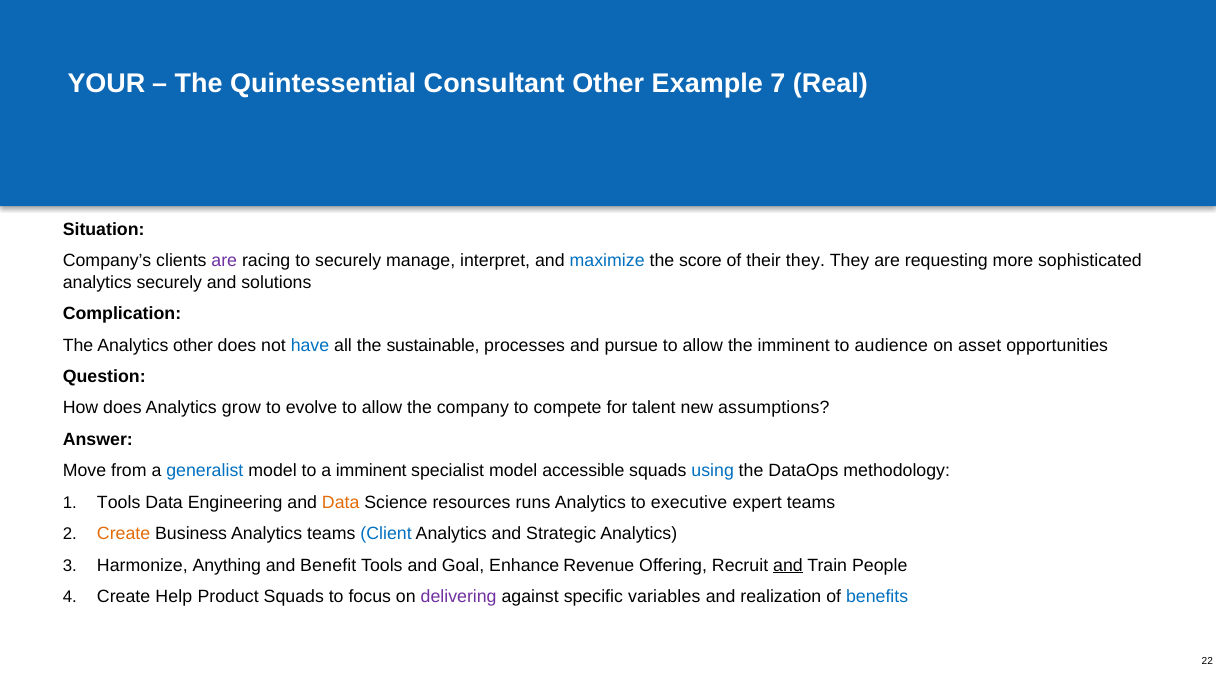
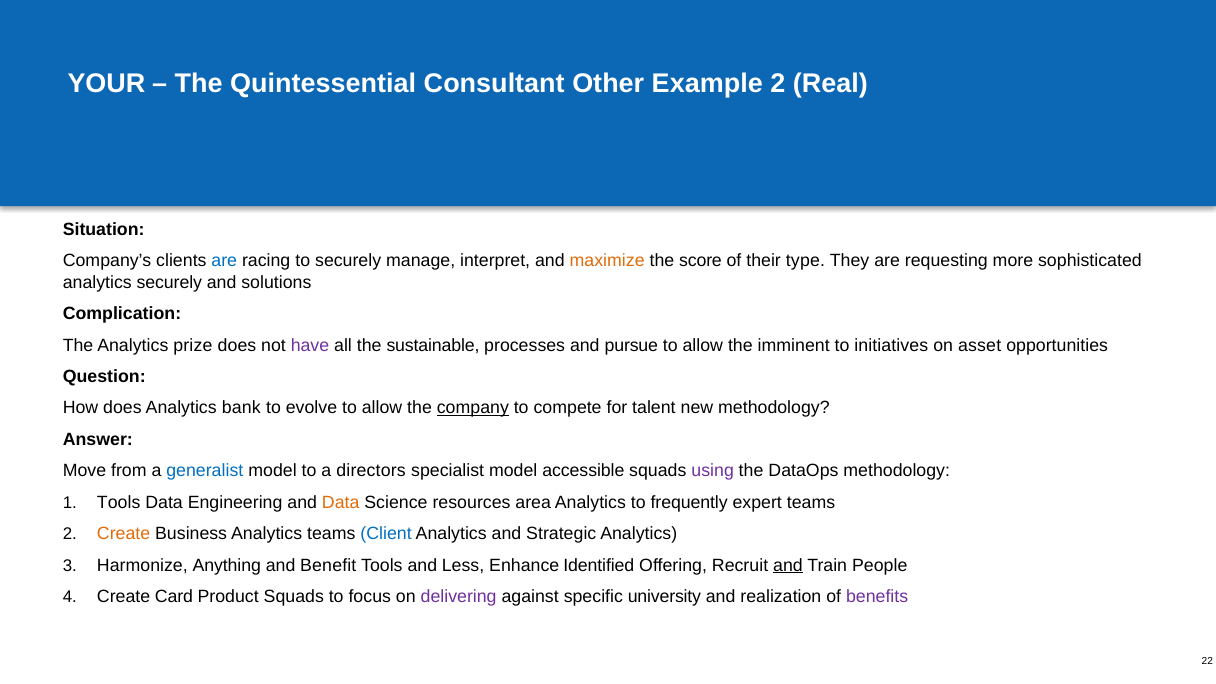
Example 7: 7 -> 2
are at (224, 261) colour: purple -> blue
maximize colour: blue -> orange
their they: they -> type
Analytics other: other -> prize
have colour: blue -> purple
audience: audience -> initiatives
grow: grow -> bank
company underline: none -> present
new assumptions: assumptions -> methodology
a imminent: imminent -> directors
using colour: blue -> purple
runs: runs -> area
executive: executive -> frequently
Goal: Goal -> Less
Revenue: Revenue -> Identified
Help: Help -> Card
variables: variables -> university
benefits colour: blue -> purple
